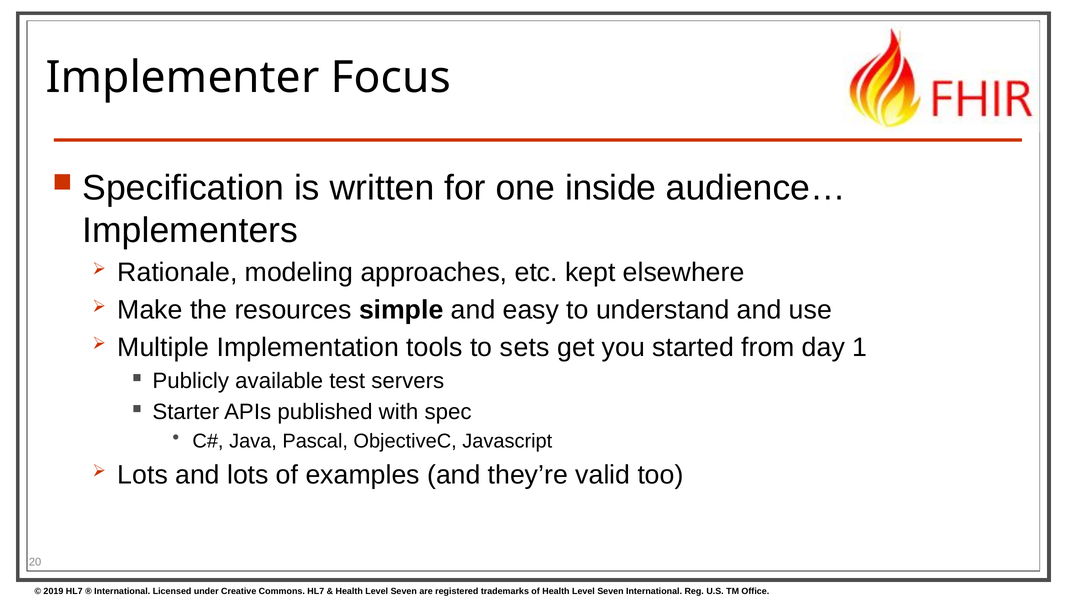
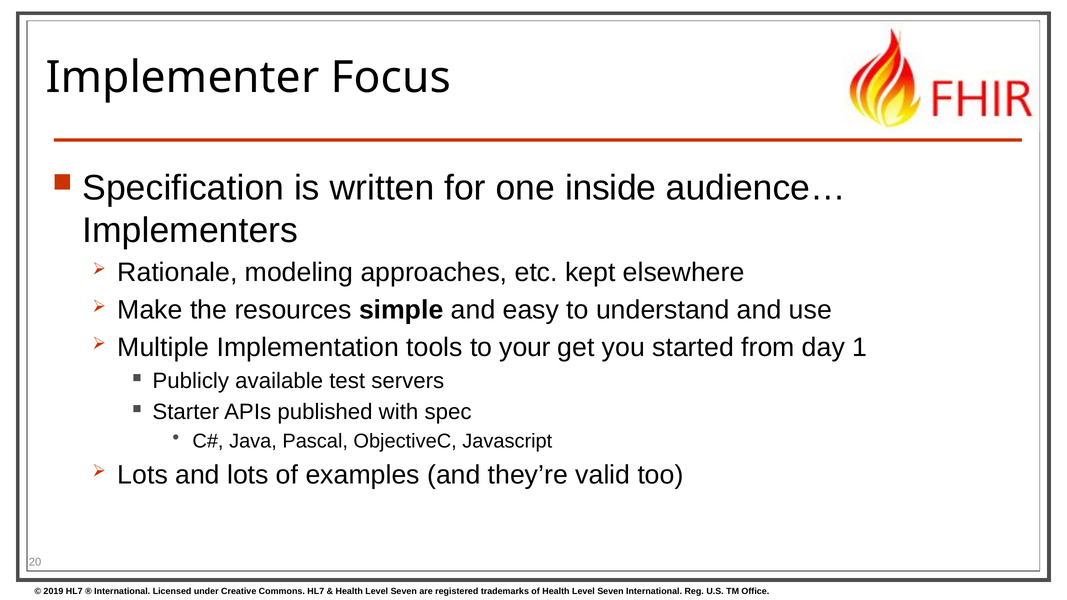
sets: sets -> your
